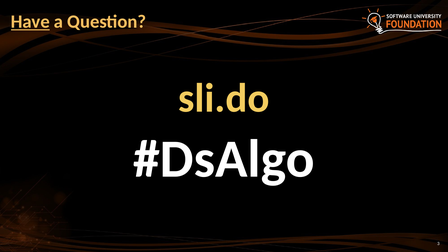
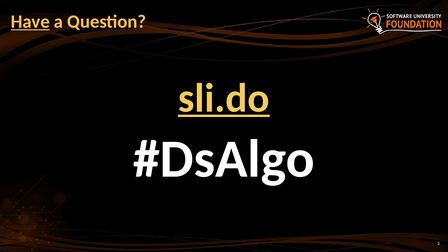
sli.do underline: none -> present
